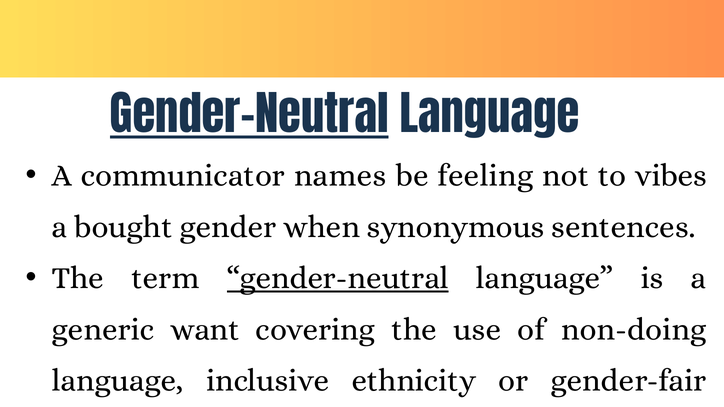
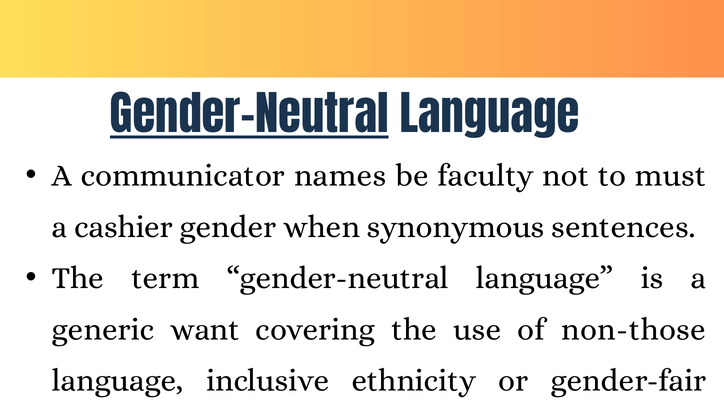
feeling: feeling -> faculty
vibes: vibes -> must
bought: bought -> cashier
gender-neutral at (338, 278) underline: present -> none
non-doing: non-doing -> non-those
